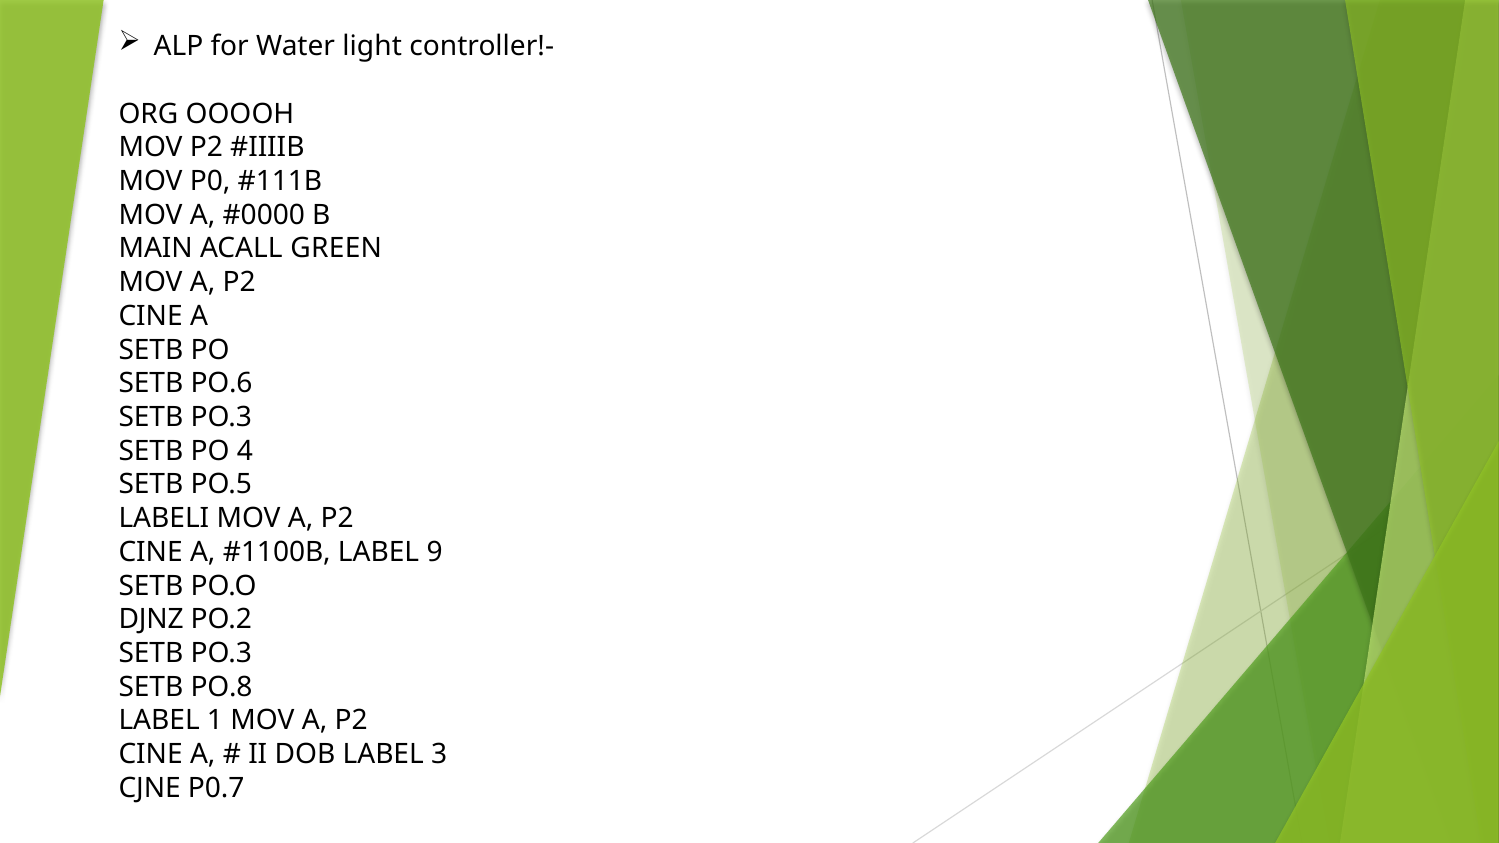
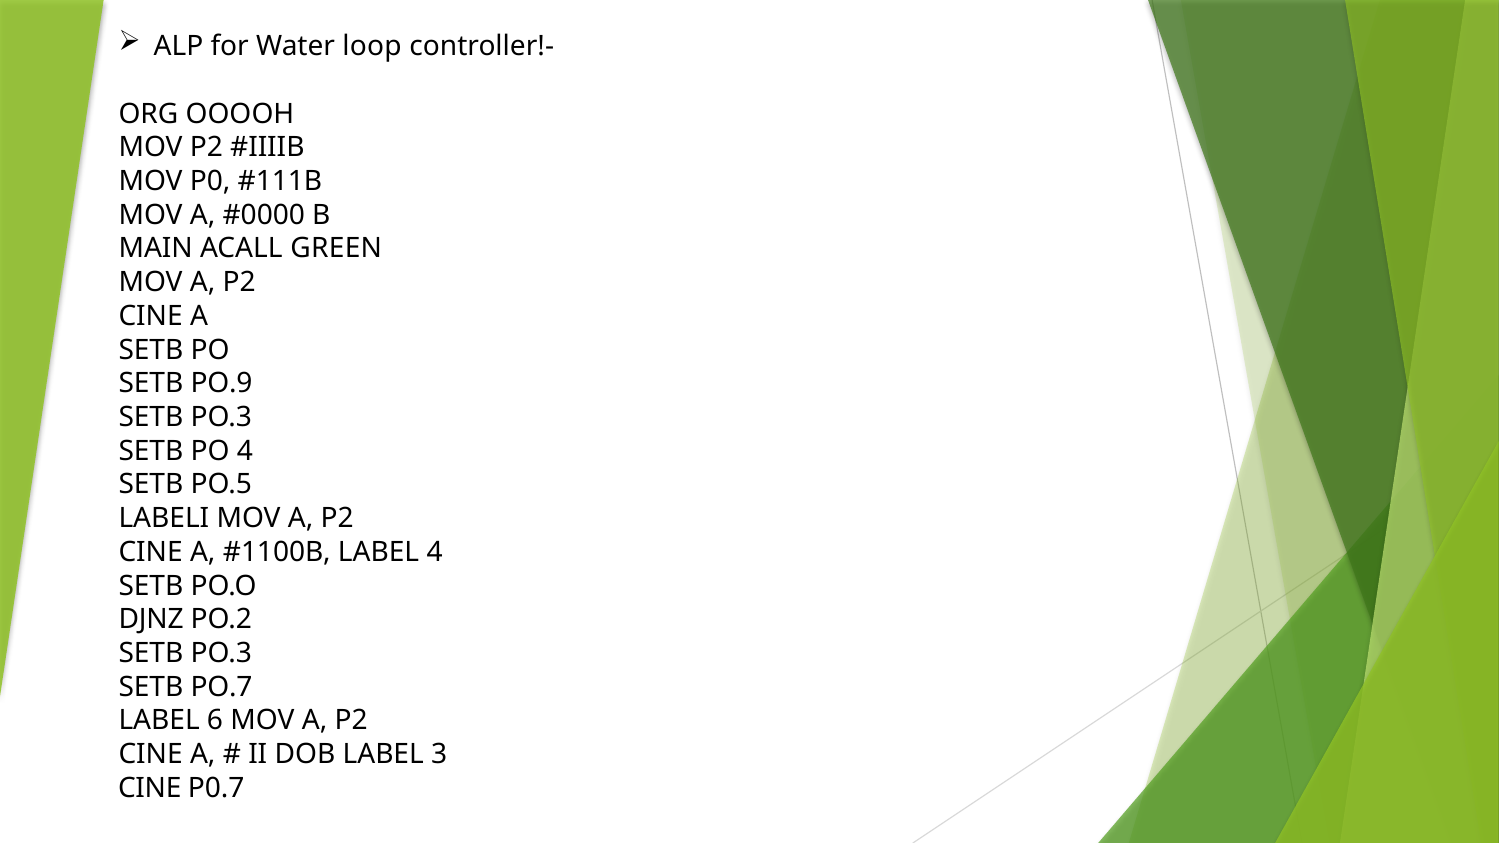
light: light -> loop
PO.6: PO.6 -> PO.9
LABEL 9: 9 -> 4
PO.8: PO.8 -> PO.7
1: 1 -> 6
CJNE at (150, 788): CJNE -> CINE
